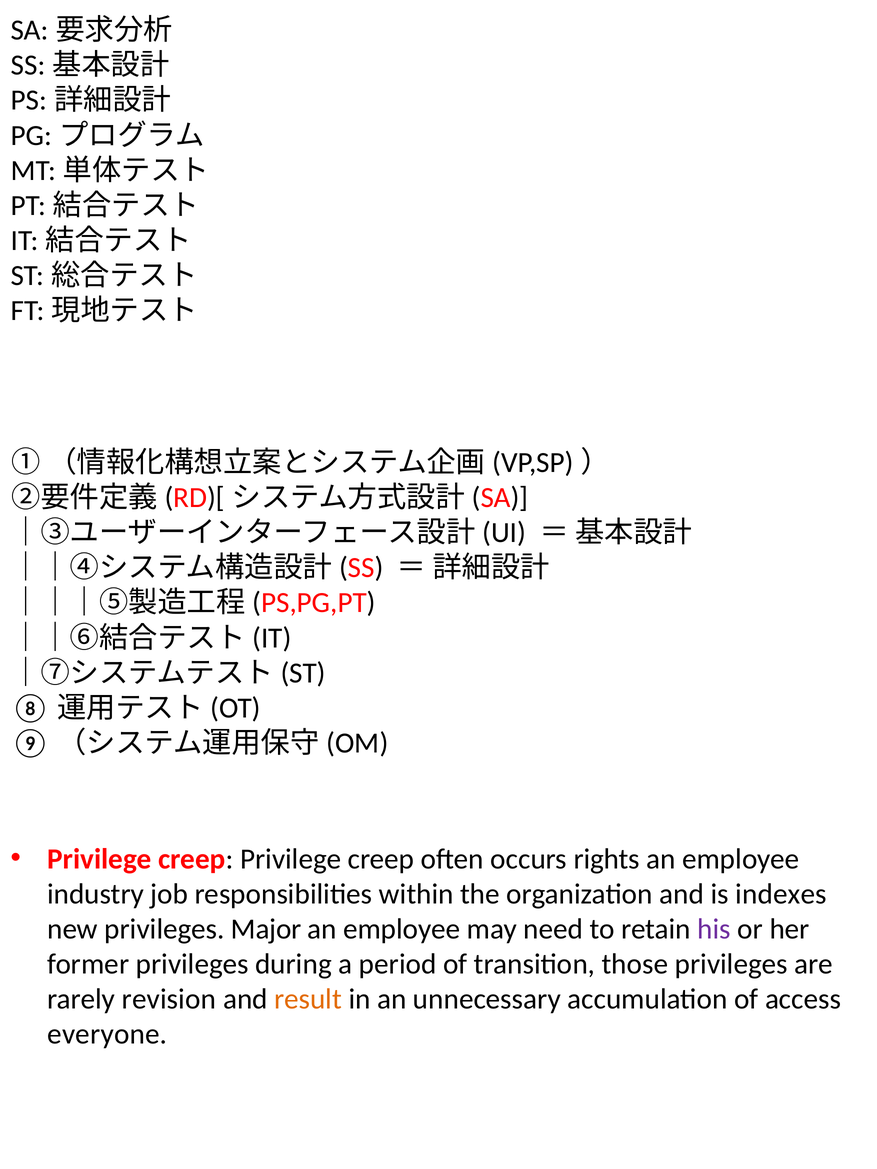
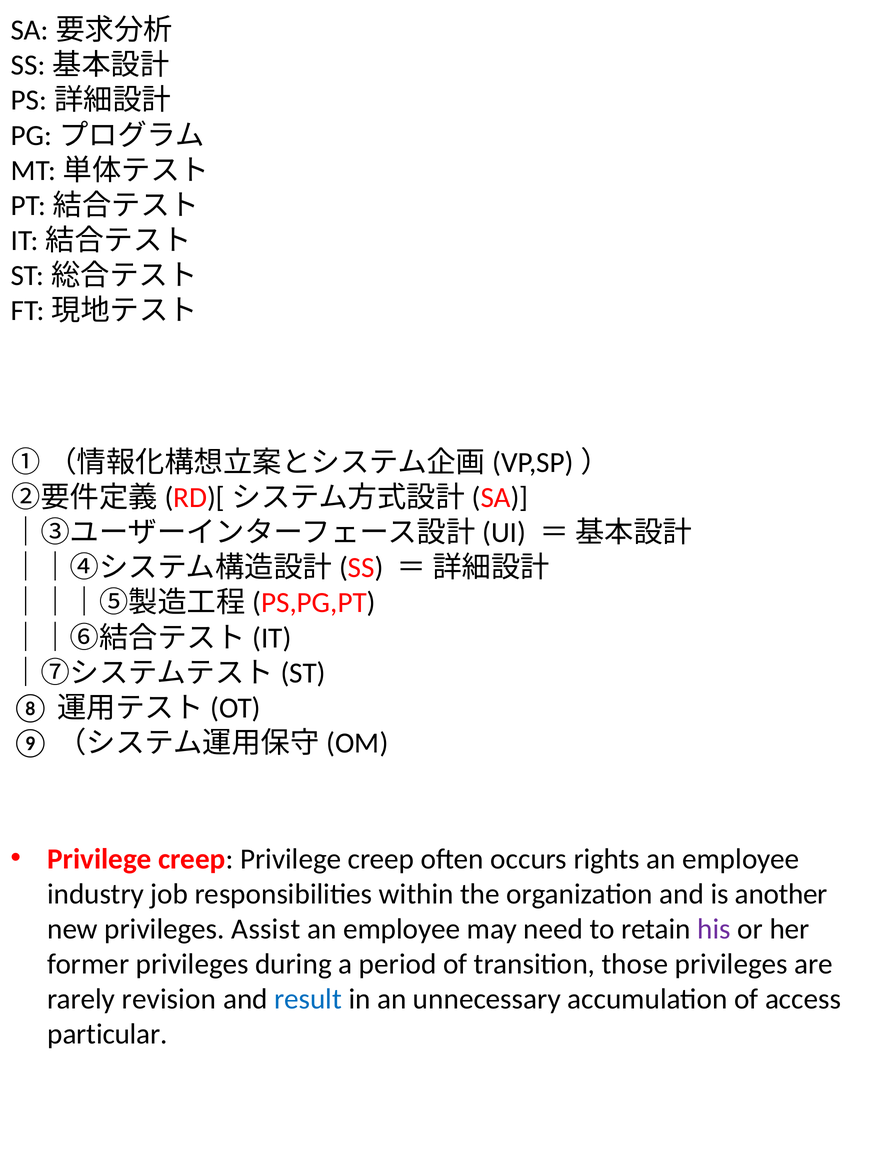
indexes: indexes -> another
Major: Major -> Assist
result colour: orange -> blue
everyone: everyone -> particular
